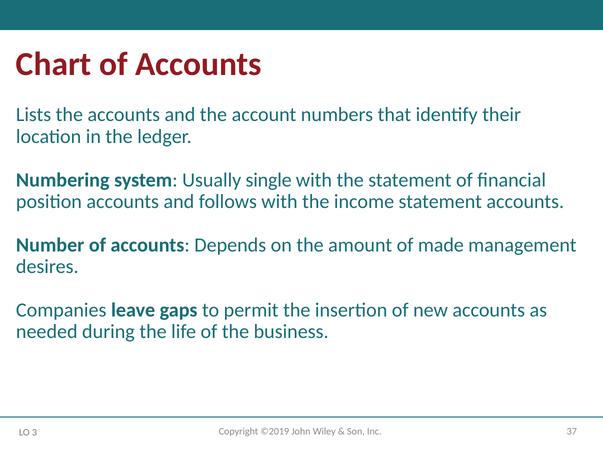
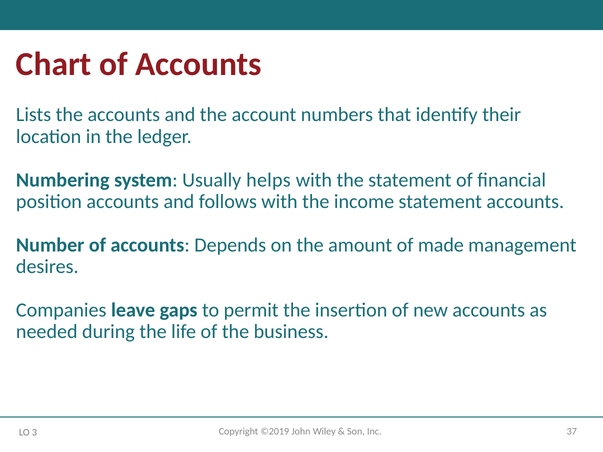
single: single -> helps
